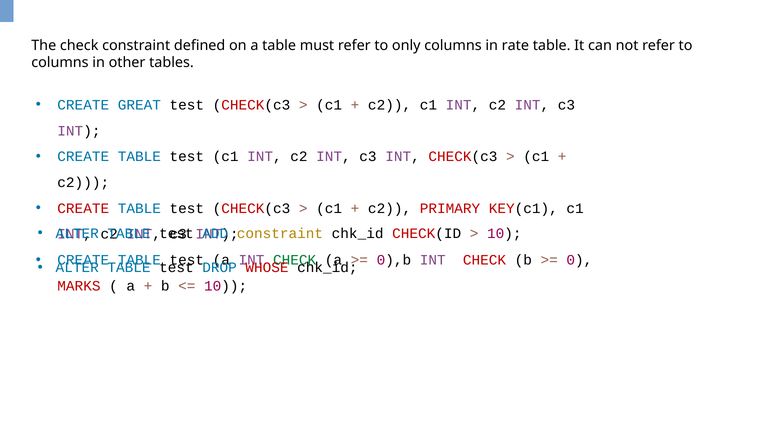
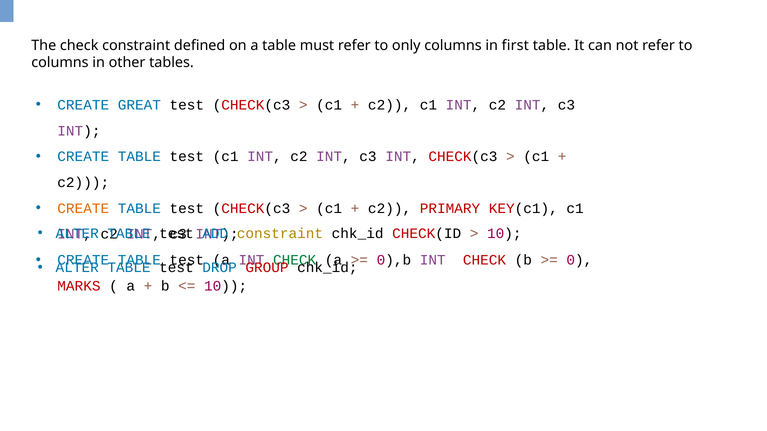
rate: rate -> first
CREATE at (83, 209) colour: red -> orange
WHOSE: WHOSE -> GROUP
